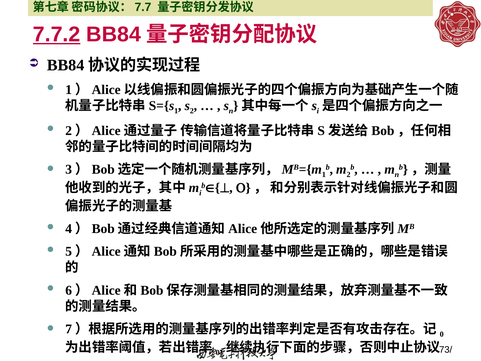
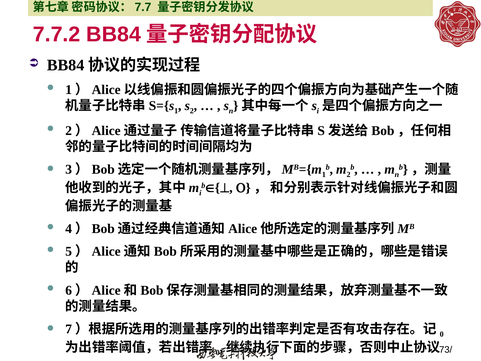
7.7.2 underline: present -> none
